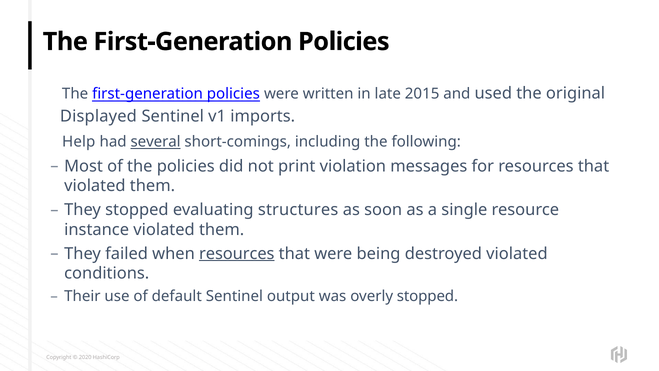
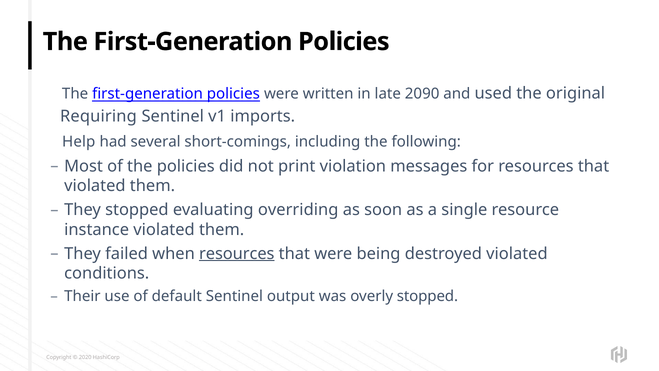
2015: 2015 -> 2090
Displayed: Displayed -> Requiring
several underline: present -> none
structures: structures -> overriding
